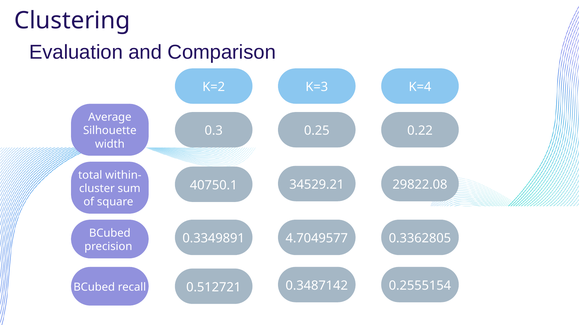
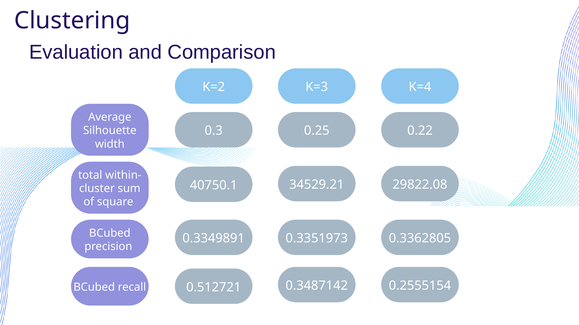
4.7049577: 4.7049577 -> 0.3351973
